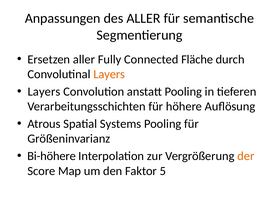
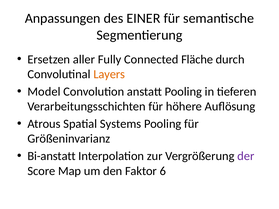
des ALLER: ALLER -> EINER
Layers at (44, 92): Layers -> Model
Bi-höhere: Bi-höhere -> Bi-anstatt
der colour: orange -> purple
5: 5 -> 6
